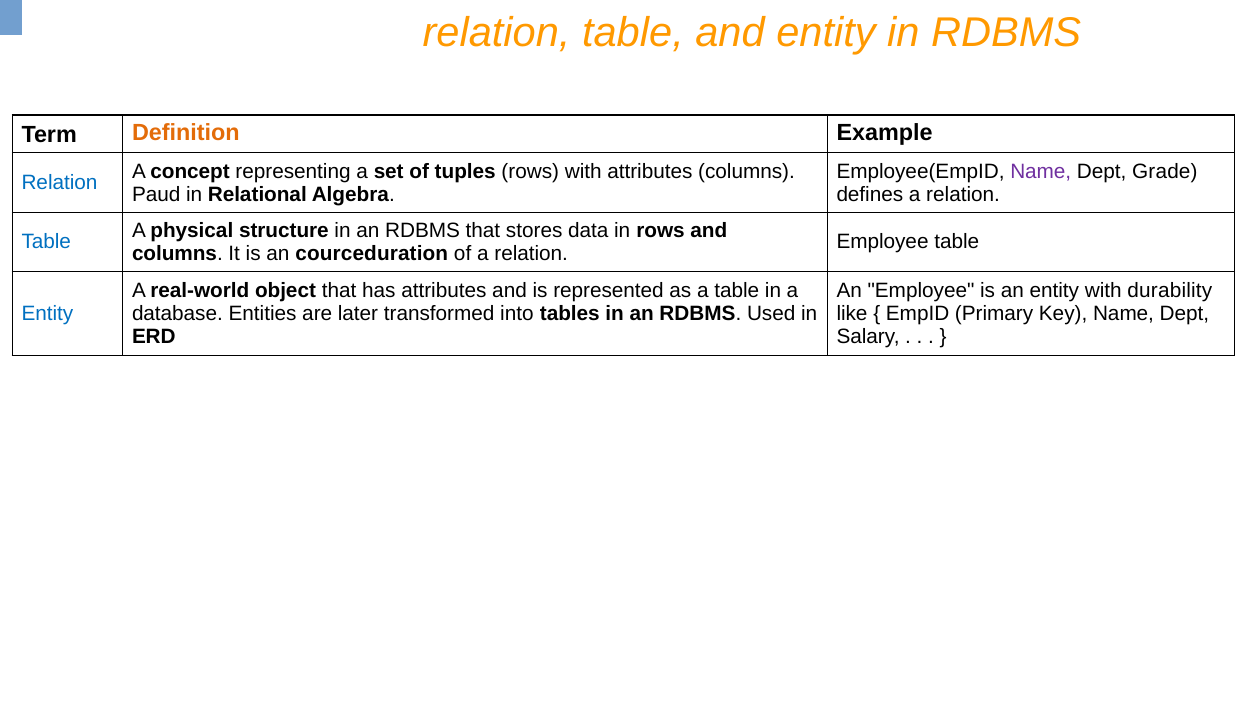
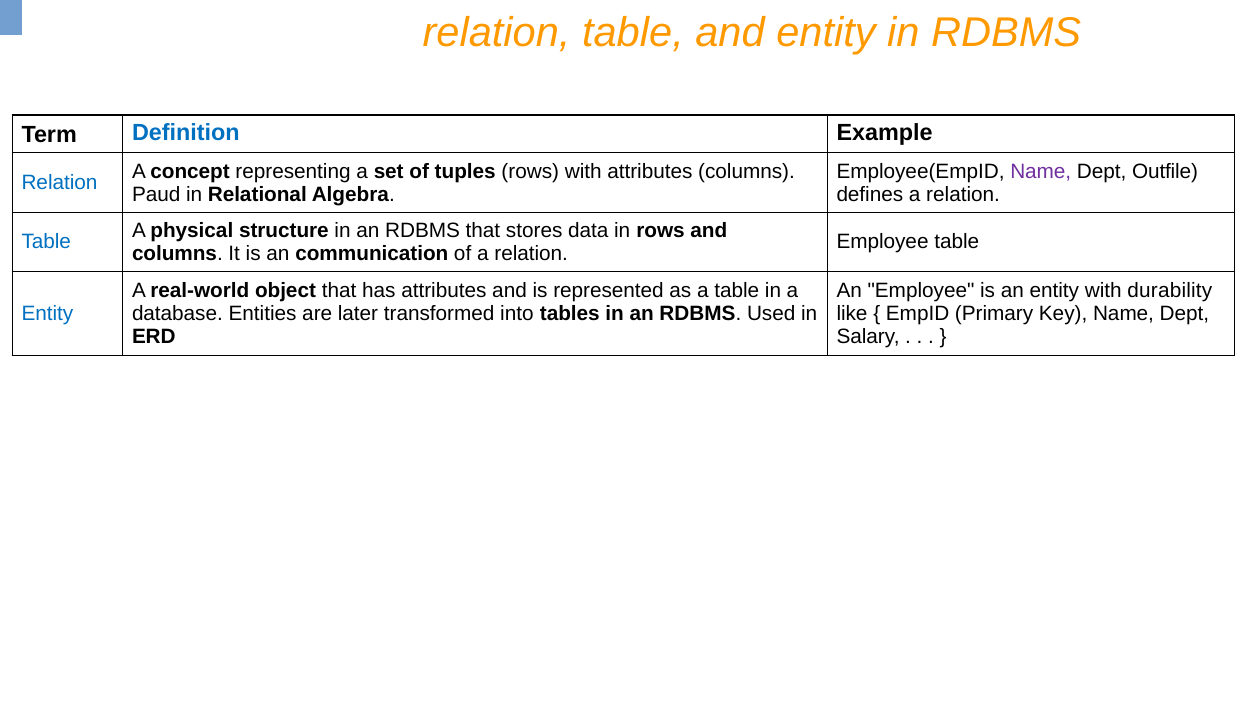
Definition colour: orange -> blue
Grade: Grade -> Outfile
courceduration: courceduration -> communication
